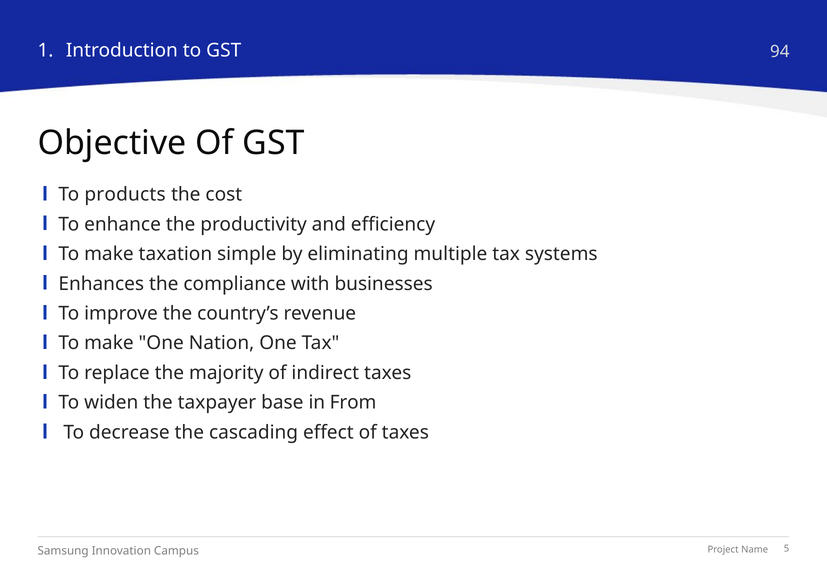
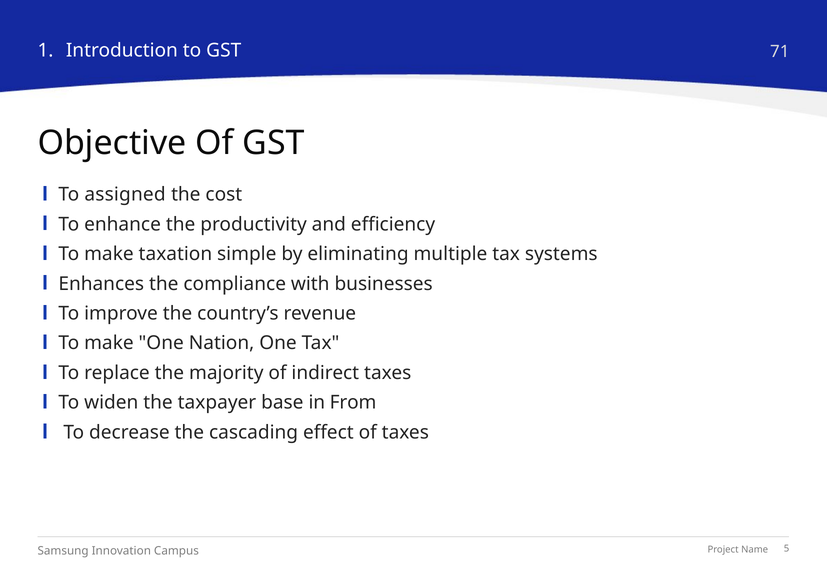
94: 94 -> 71
products: products -> assigned
